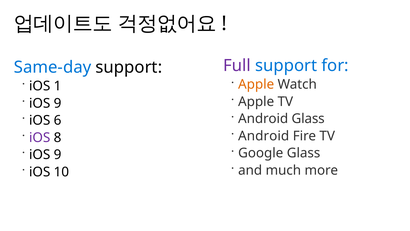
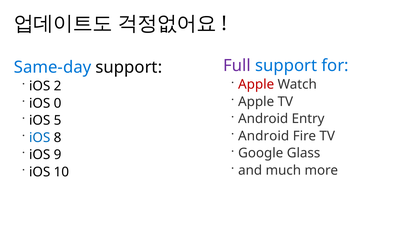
Apple at (256, 84) colour: orange -> red
1: 1 -> 2
9 at (58, 103): 9 -> 0
Android Glass: Glass -> Entry
6: 6 -> 5
iOS at (40, 137) colour: purple -> blue
